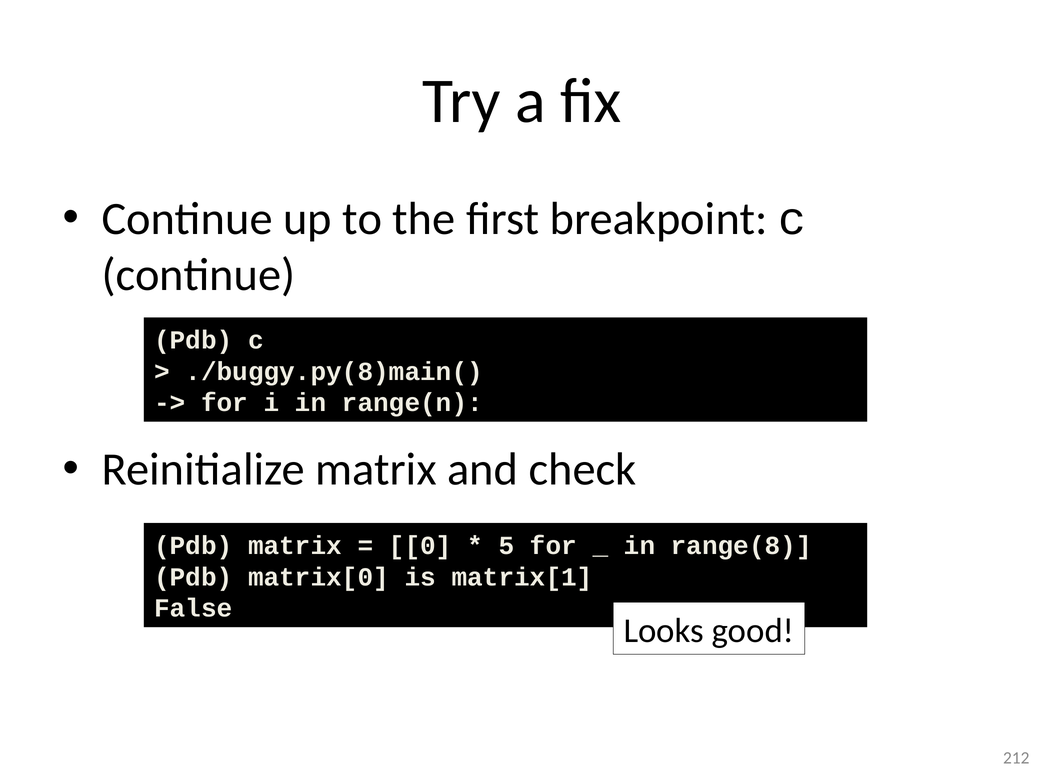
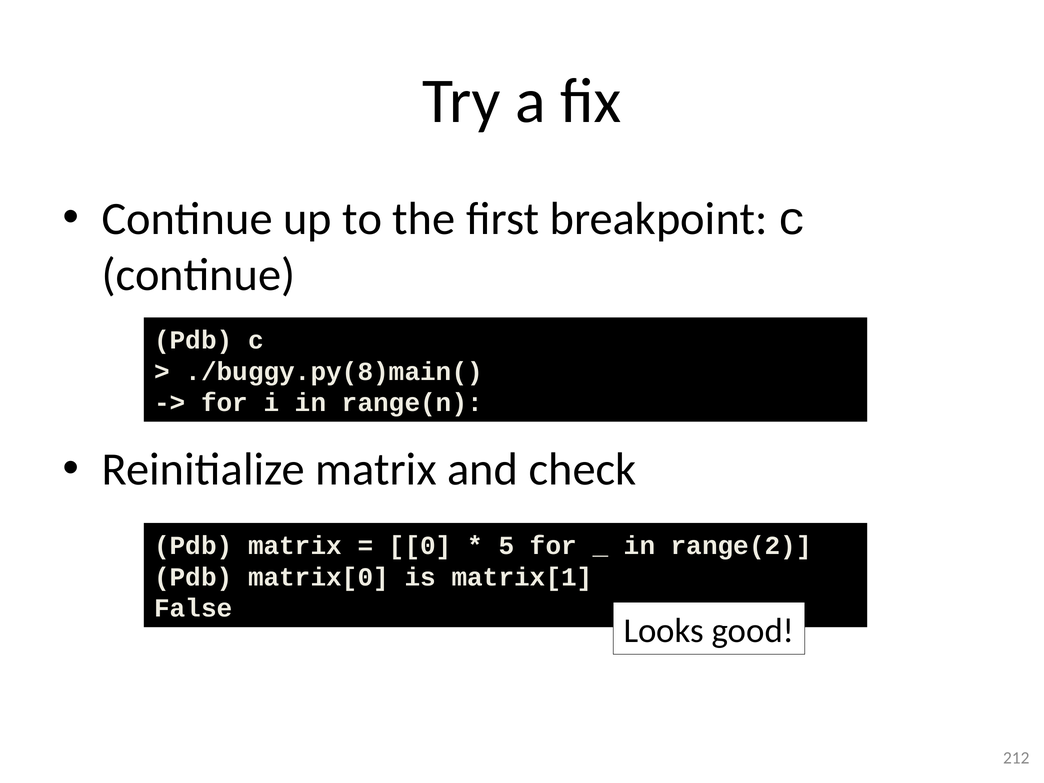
range(8: range(8 -> range(2
